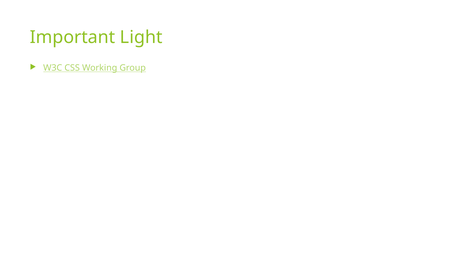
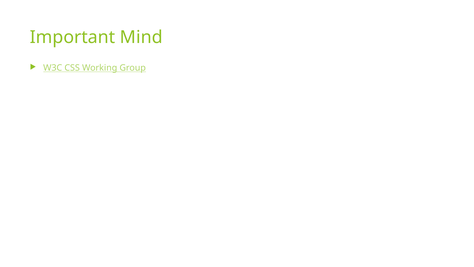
Light: Light -> Mind
